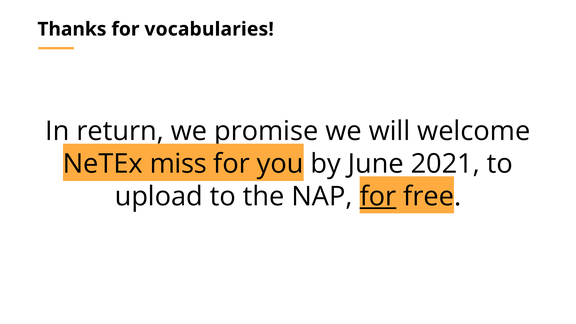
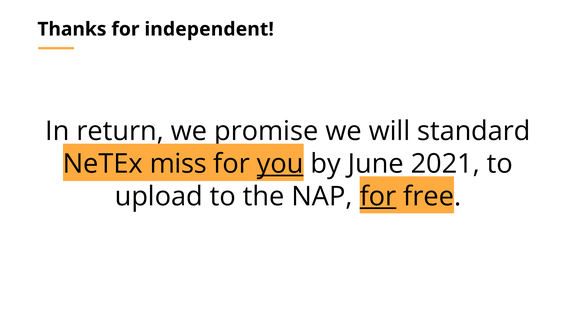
vocabularies: vocabularies -> independent
welcome: welcome -> standard
you underline: none -> present
